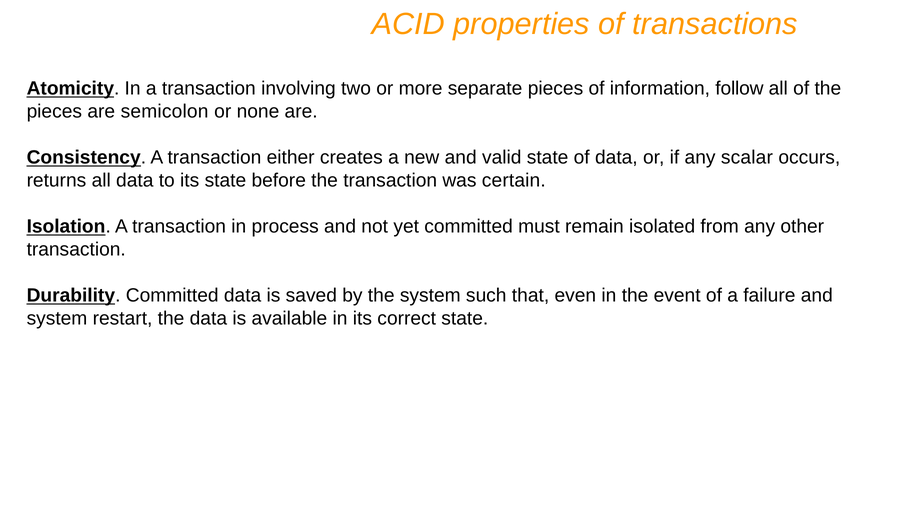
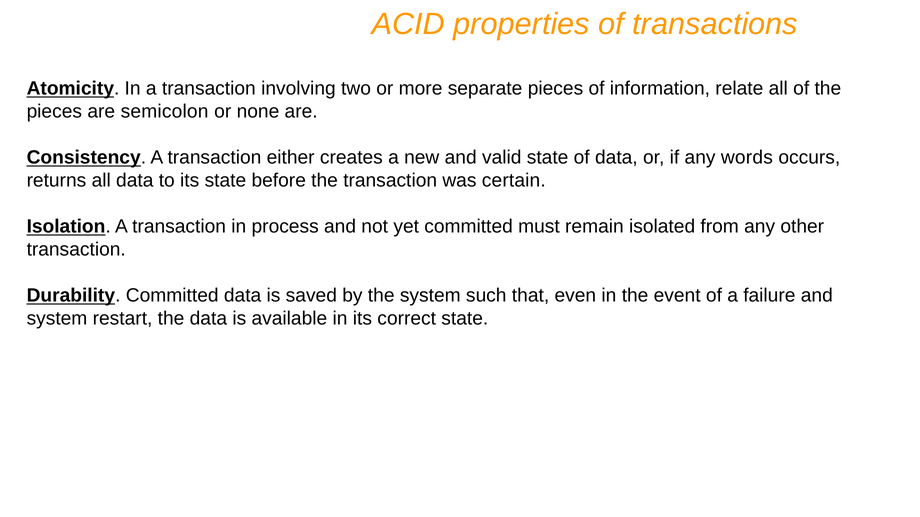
follow: follow -> relate
scalar: scalar -> words
